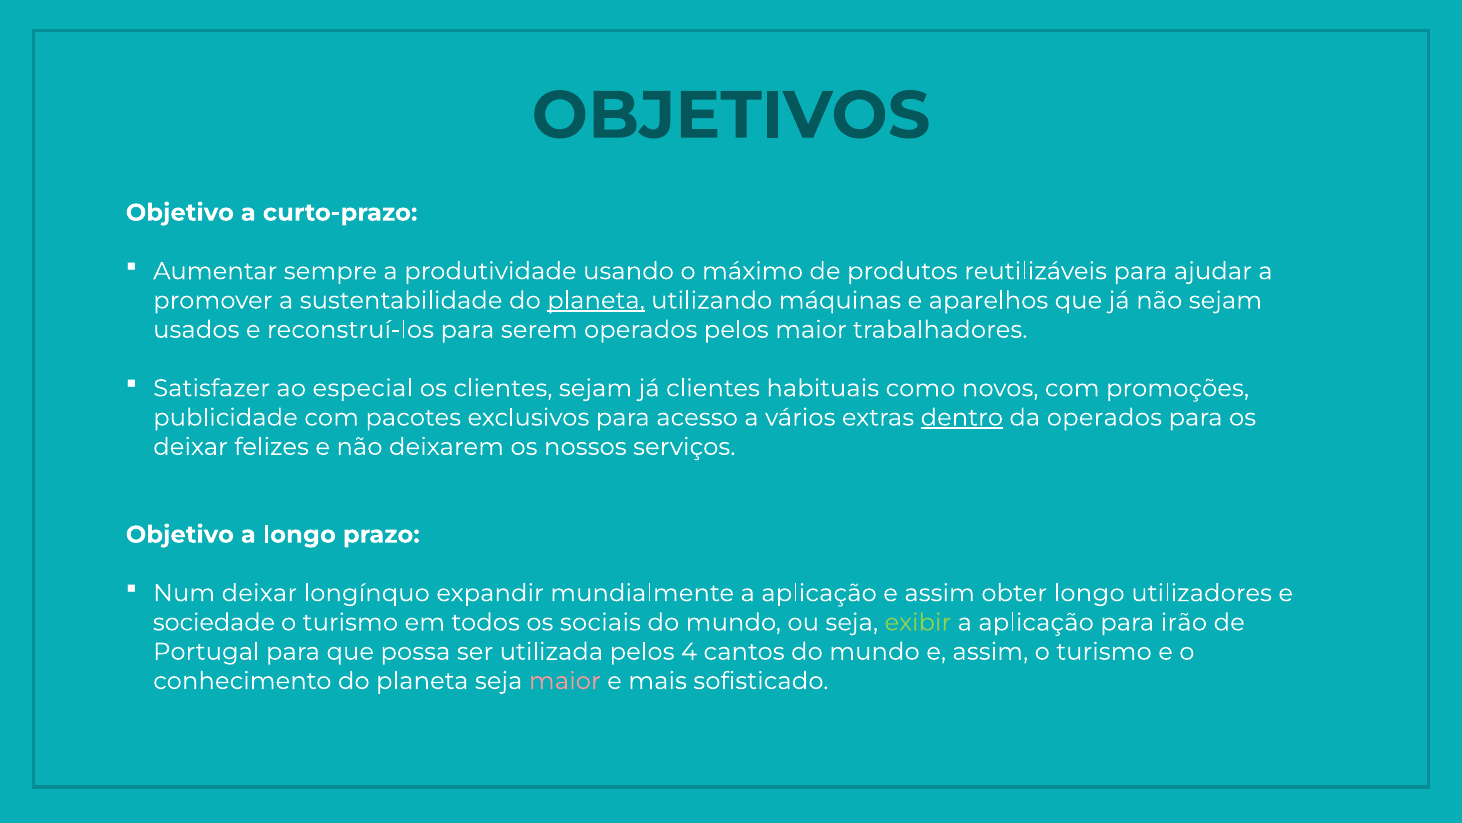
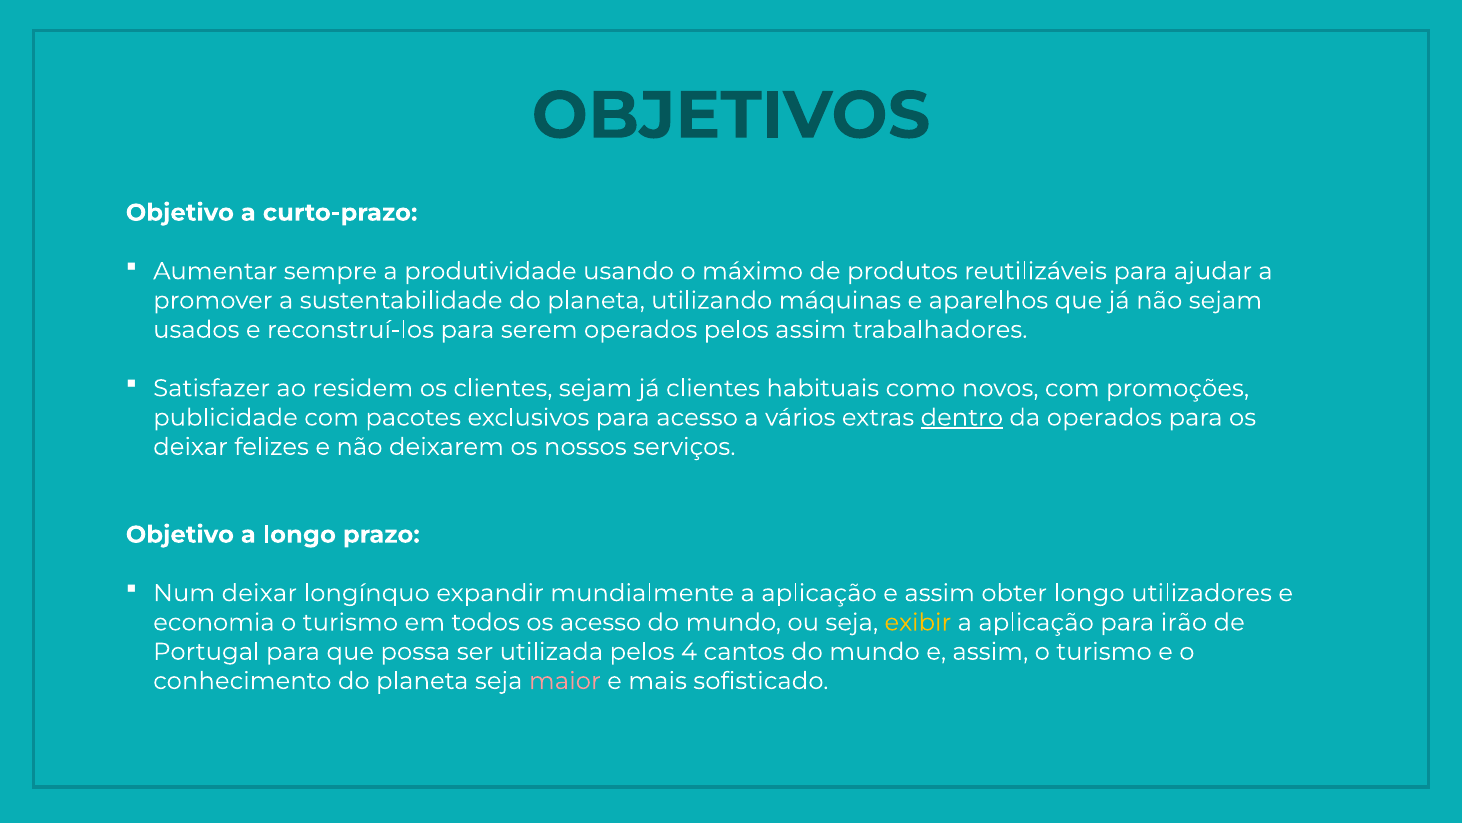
planeta at (596, 300) underline: present -> none
pelos maior: maior -> assim
especial: especial -> residem
sociedade: sociedade -> economia
os sociais: sociais -> acesso
exibir colour: light green -> yellow
